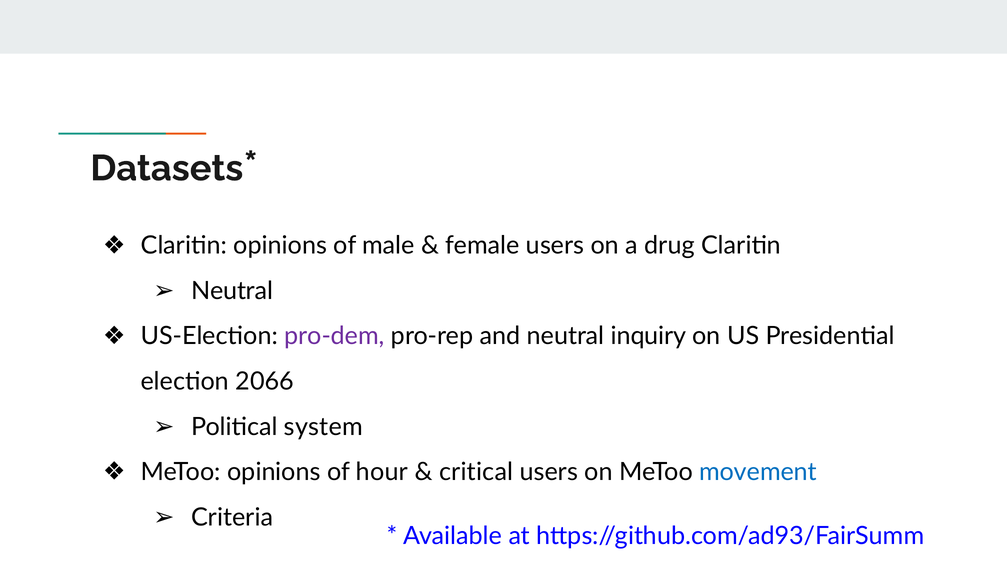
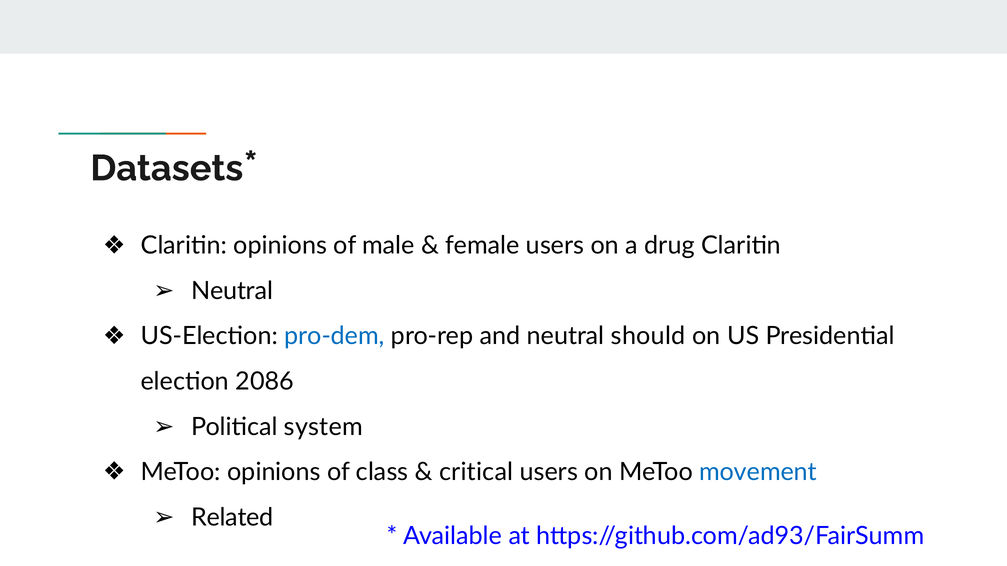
pro-dem colour: purple -> blue
inquiry: inquiry -> should
2066: 2066 -> 2086
hour: hour -> class
Criteria: Criteria -> Related
